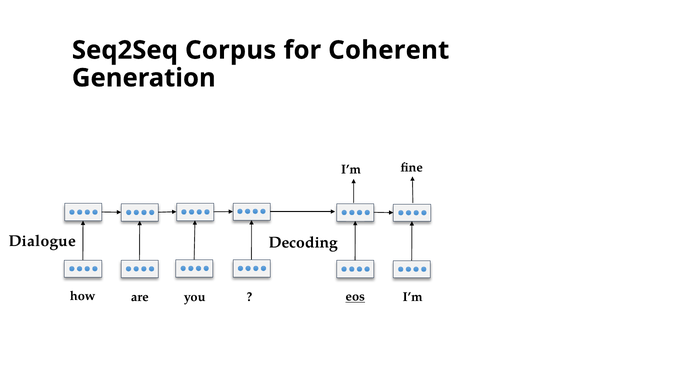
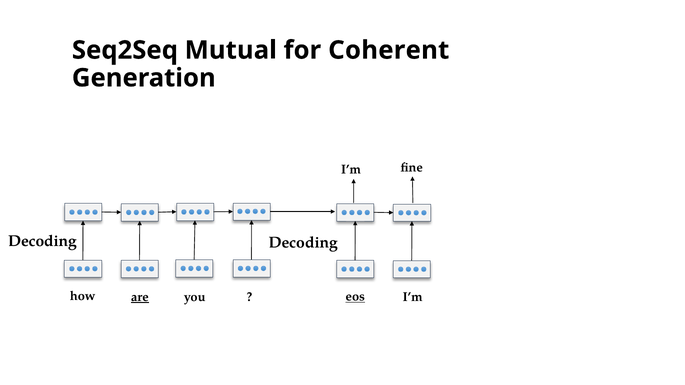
Corpus: Corpus -> Mutual
Dialogue at (42, 241): Dialogue -> Decoding
are underline: none -> present
